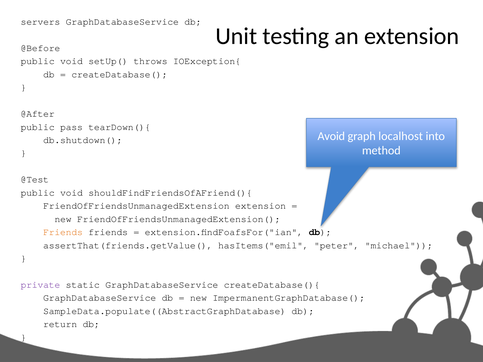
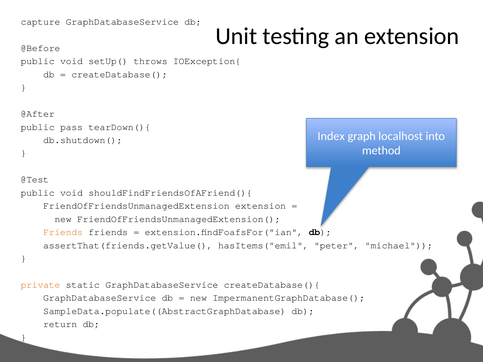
servers: servers -> capture
Avoid: Avoid -> Index
private colour: purple -> orange
